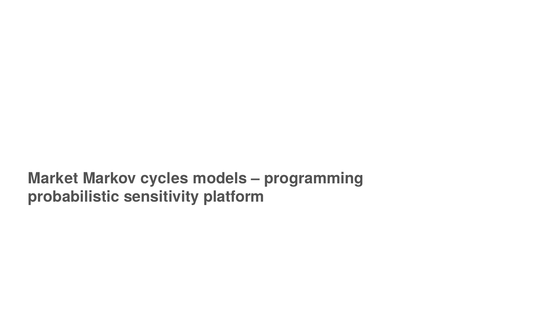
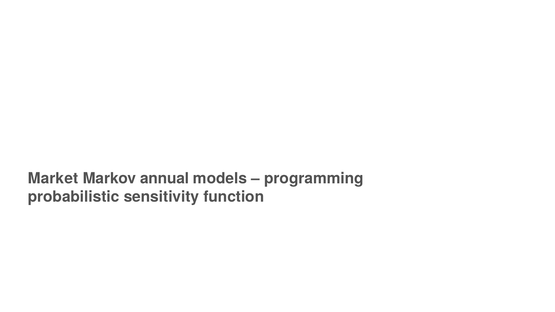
cycles: cycles -> annual
platform: platform -> function
